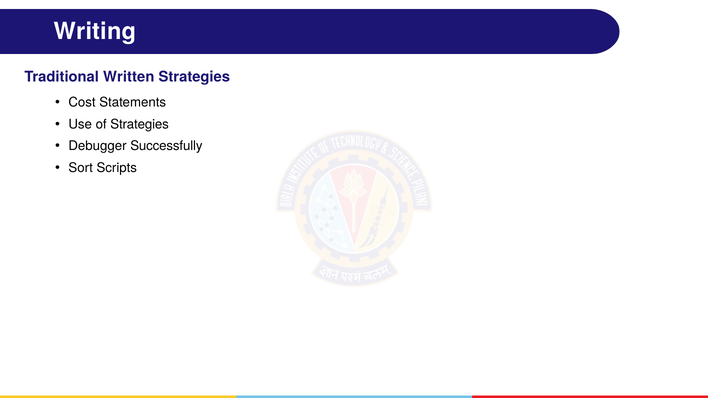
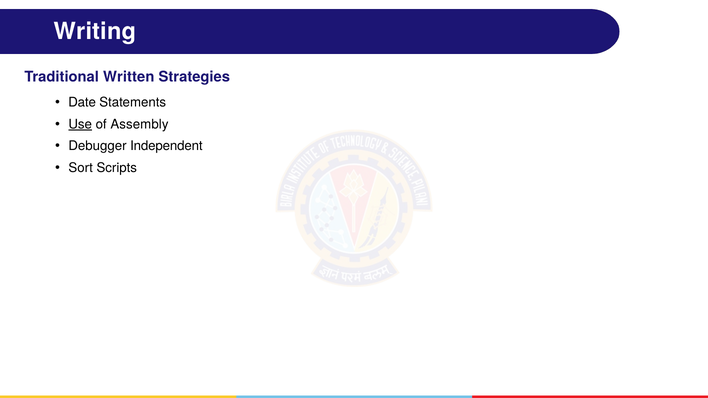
Cost: Cost -> Date
Use underline: none -> present
of Strategies: Strategies -> Assembly
Successfully: Successfully -> Independent
